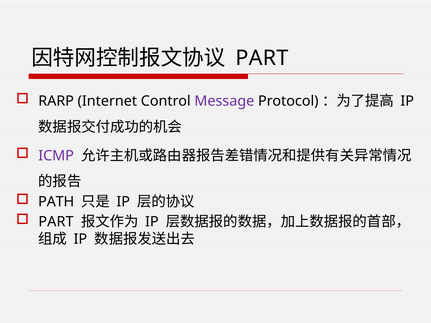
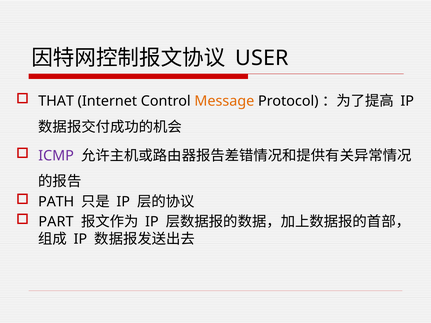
PART at (262, 58): PART -> USER
RARP: RARP -> THAT
Message colour: purple -> orange
